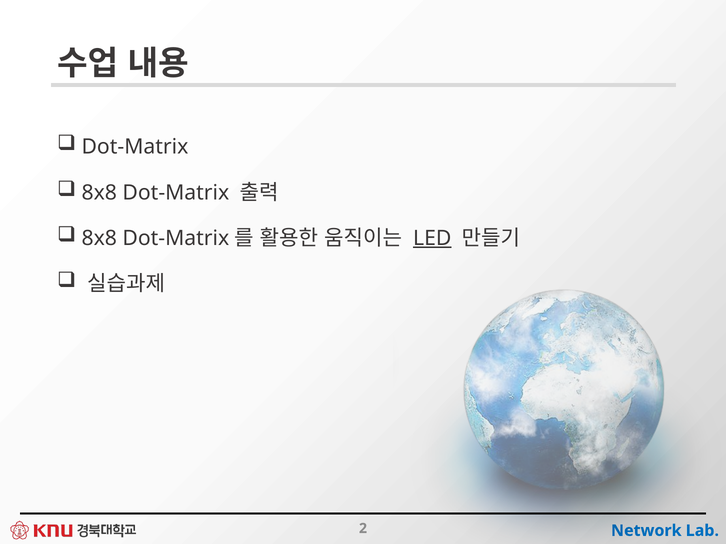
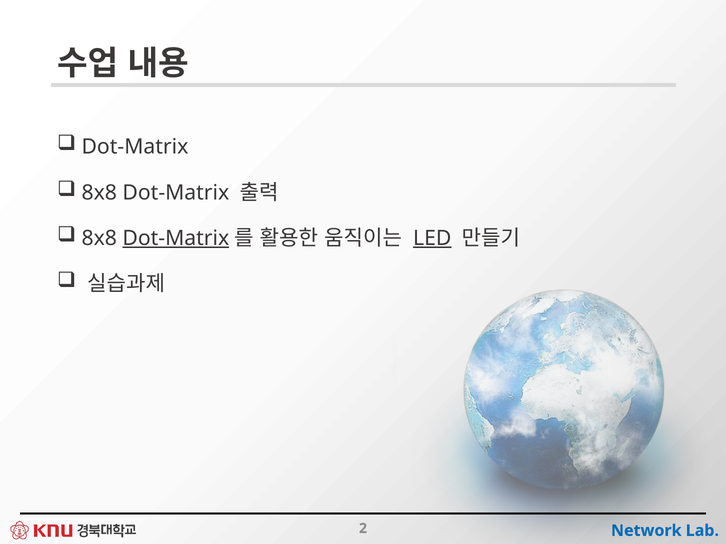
Dot-Matrix at (176, 238) underline: none -> present
